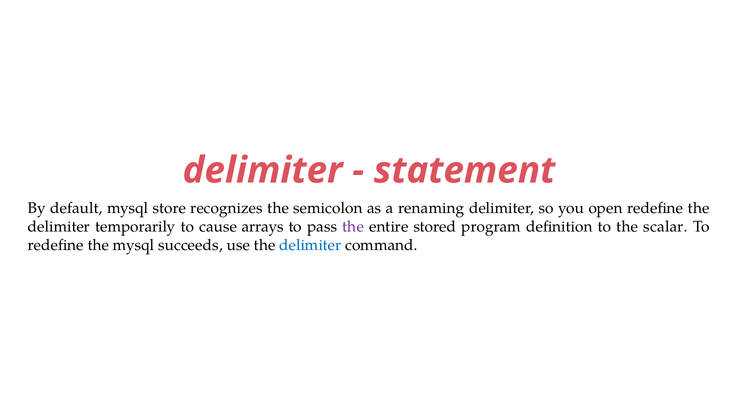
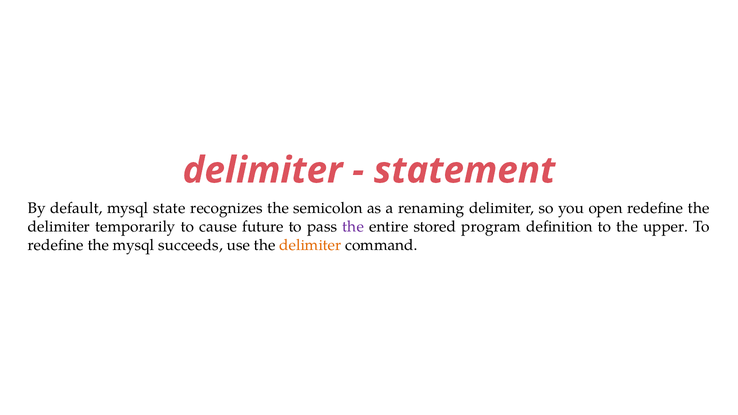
store: store -> state
arrays: arrays -> future
scalar: scalar -> upper
delimiter at (310, 245) colour: blue -> orange
